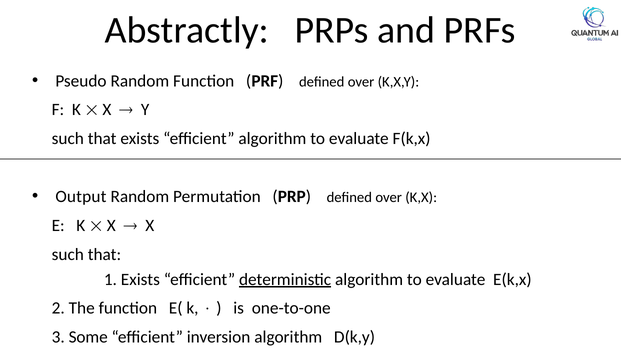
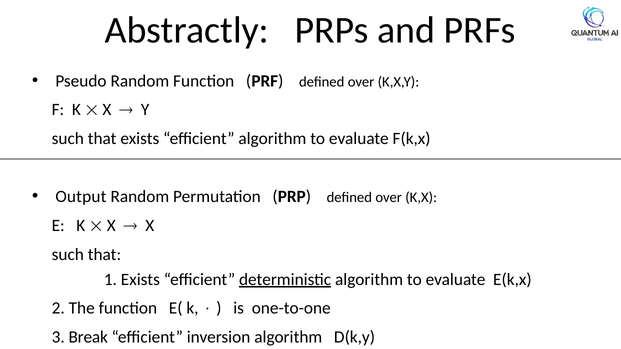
Some: Some -> Break
